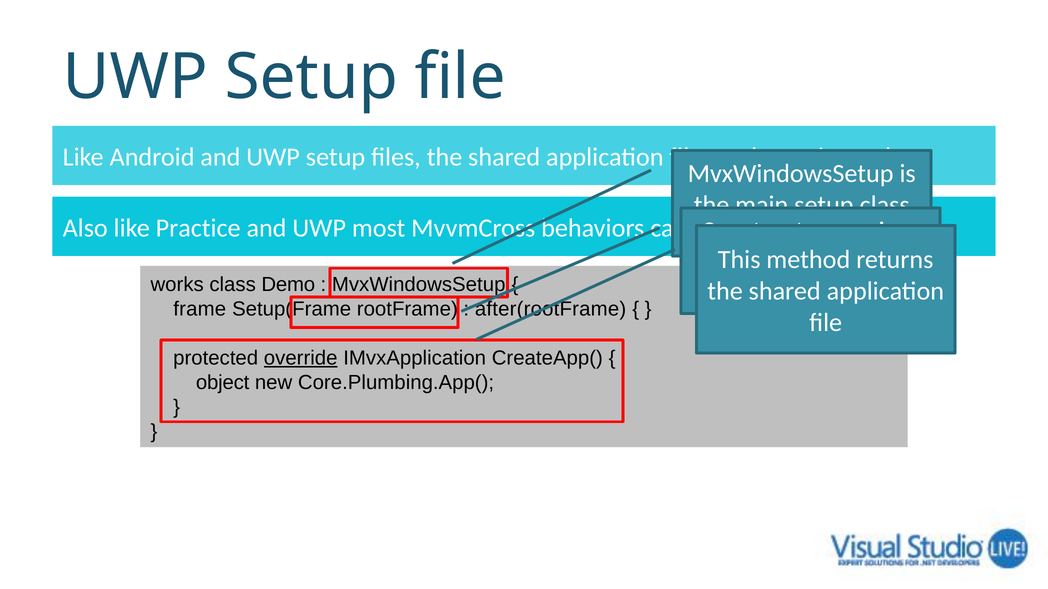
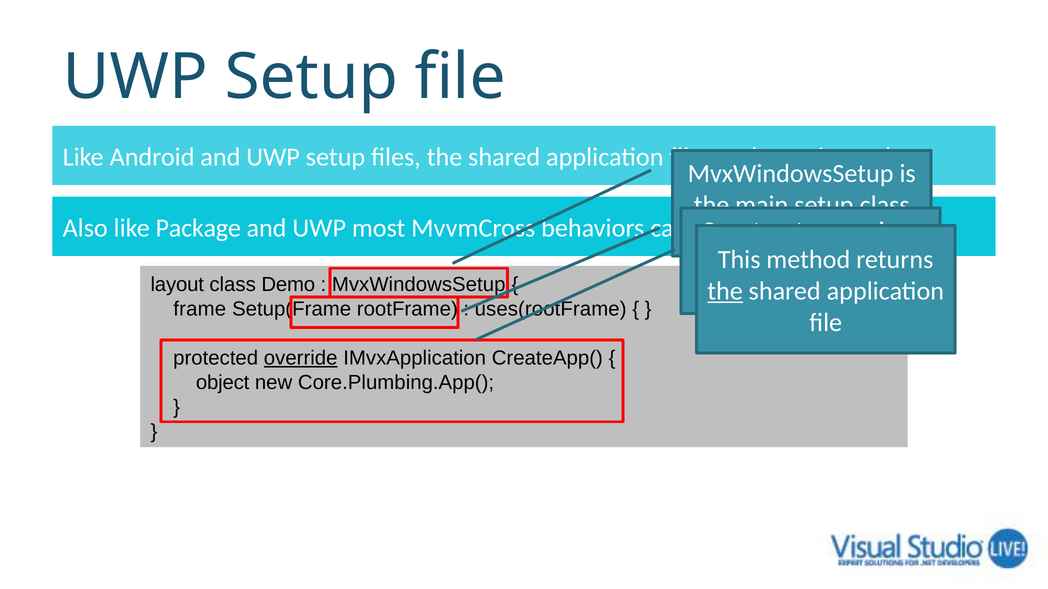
Practice: Practice -> Package
works: works -> layout
the at (725, 291) underline: none -> present
after(rootFrame: after(rootFrame -> uses(rootFrame
